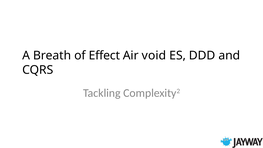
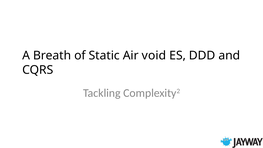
Effect: Effect -> Static
